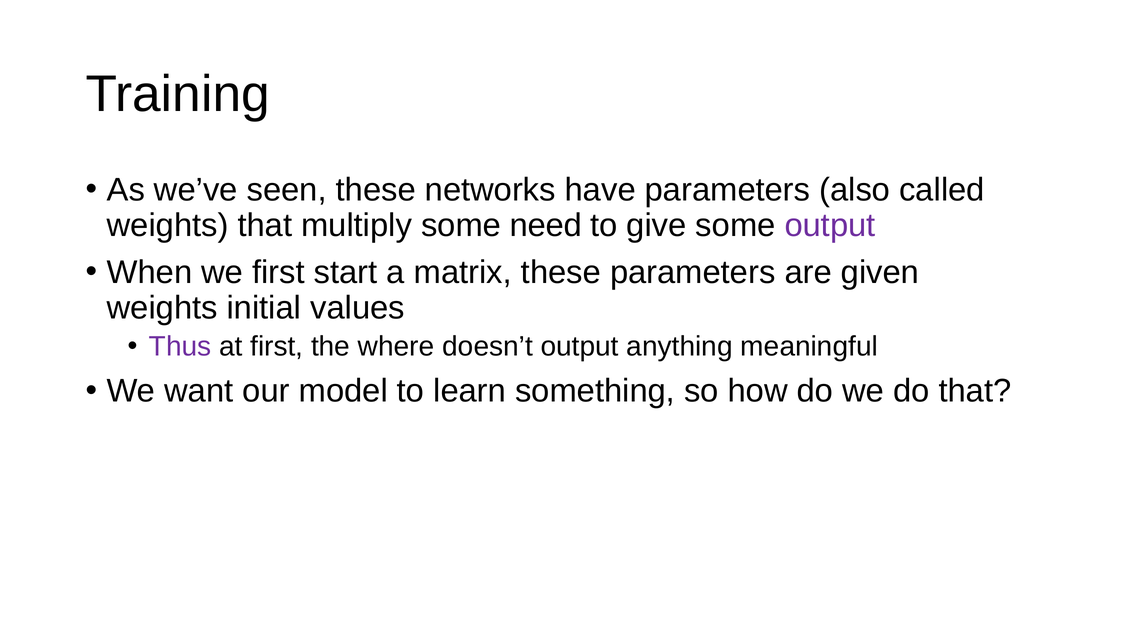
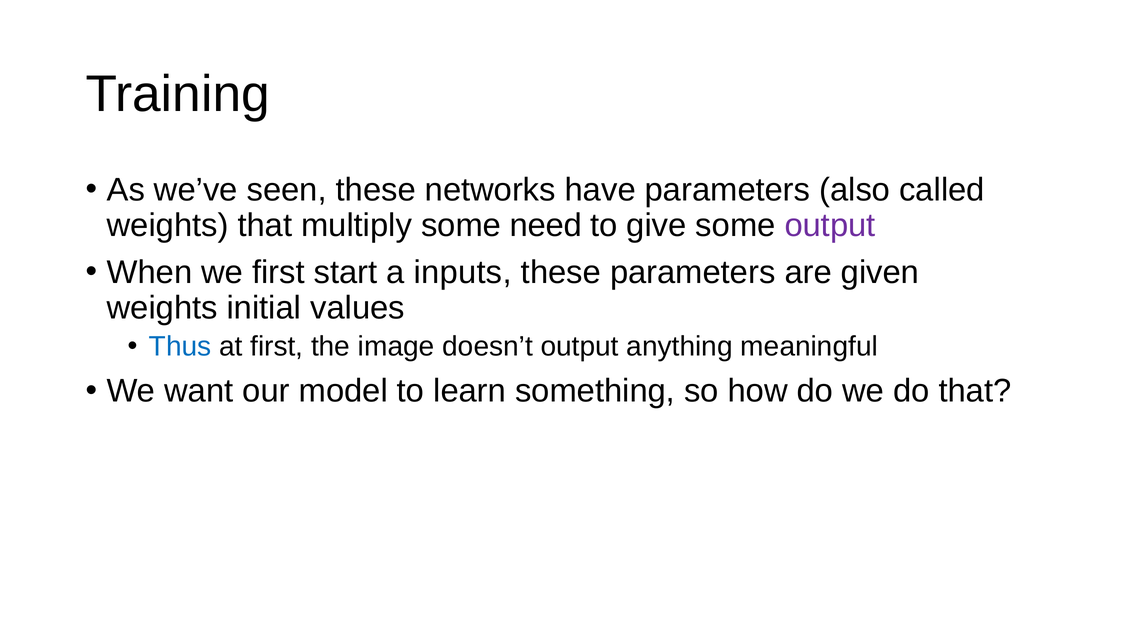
matrix: matrix -> inputs
Thus colour: purple -> blue
where: where -> image
